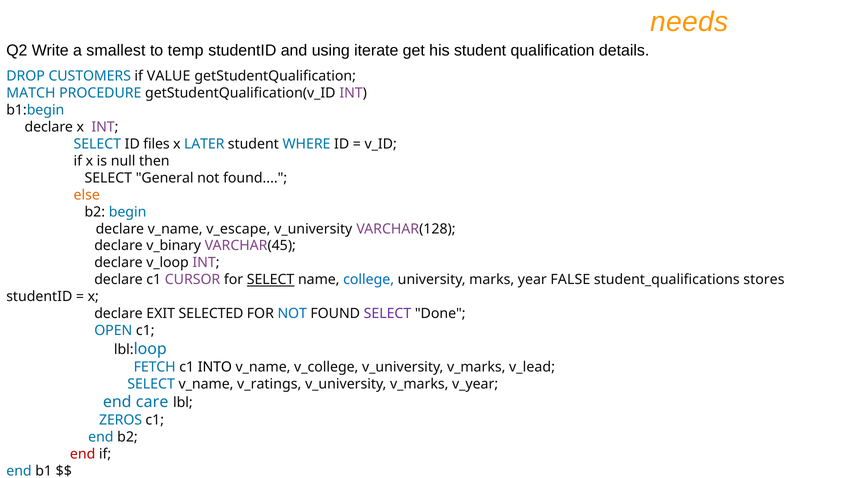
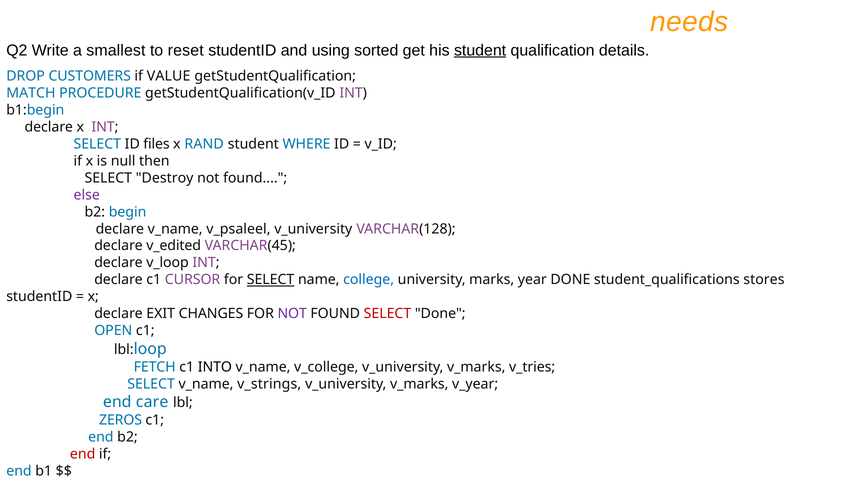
temp: temp -> reset
iterate: iterate -> sorted
student at (480, 50) underline: none -> present
LATER: LATER -> RAND
General: General -> Destroy
else colour: orange -> purple
v_escape: v_escape -> v_psaleel
v_binary: v_binary -> v_edited
year FALSE: FALSE -> DONE
SELECTED: SELECTED -> CHANGES
NOT at (292, 313) colour: blue -> purple
SELECT at (387, 313) colour: purple -> red
v_lead: v_lead -> v_tries
v_ratings: v_ratings -> v_strings
